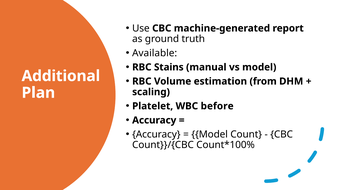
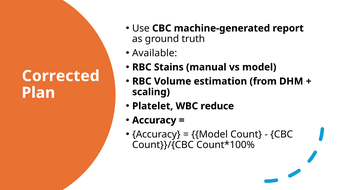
Additional: Additional -> Corrected
before: before -> reduce
